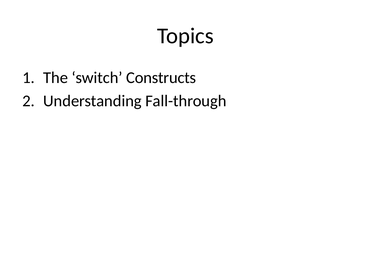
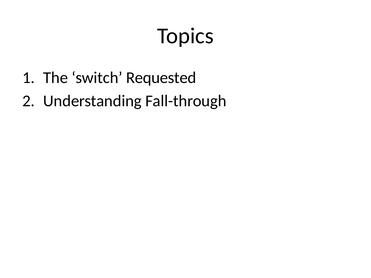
Constructs: Constructs -> Requested
